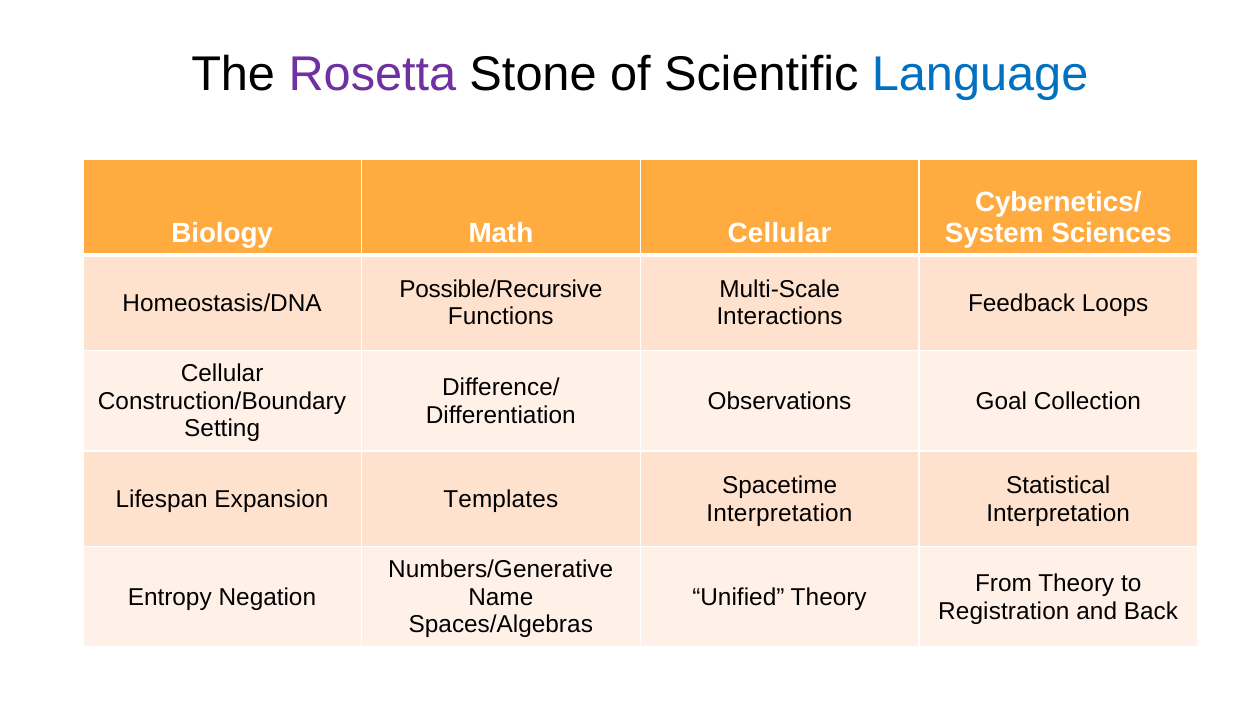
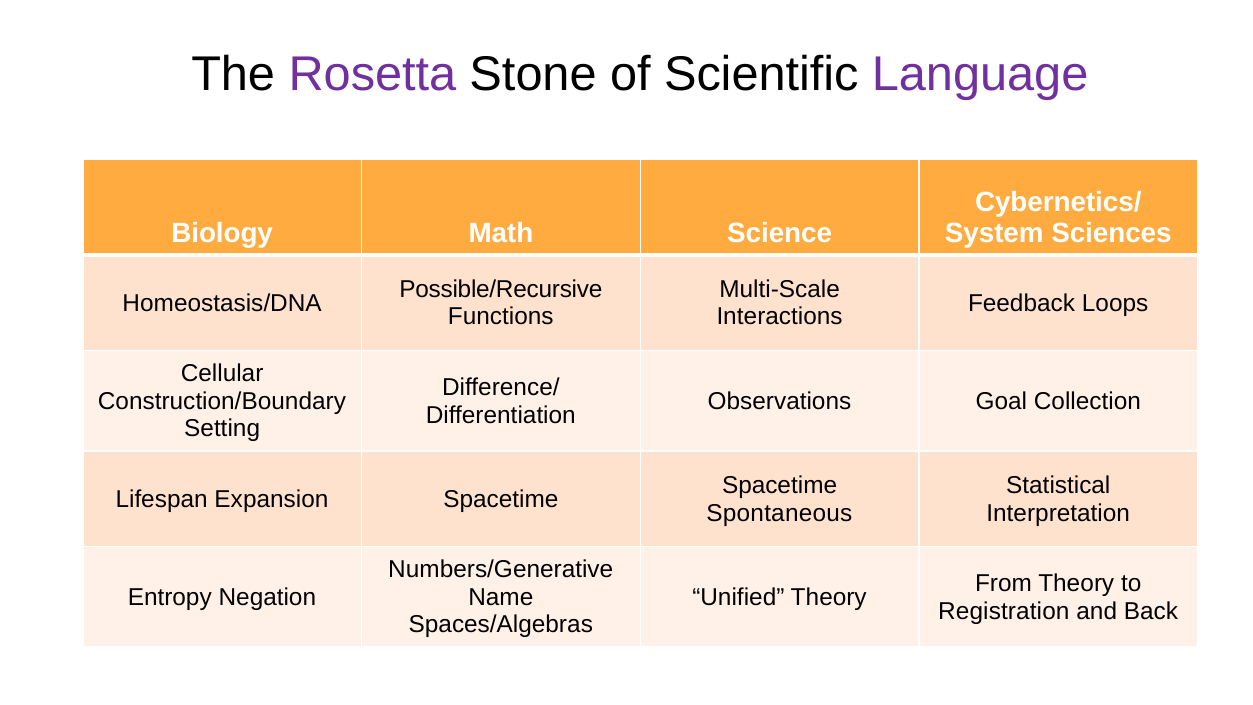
Language colour: blue -> purple
Math Cellular: Cellular -> Science
Expansion Templates: Templates -> Spacetime
Interpretation at (779, 513): Interpretation -> Spontaneous
